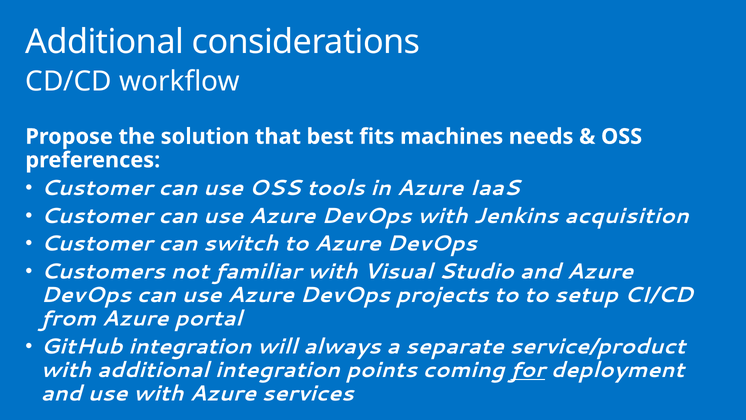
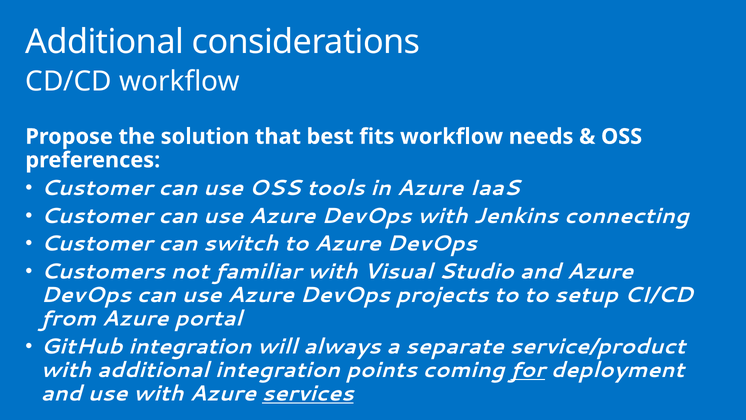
fits machines: machines -> workflow
acquisition: acquisition -> connecting
services underline: none -> present
